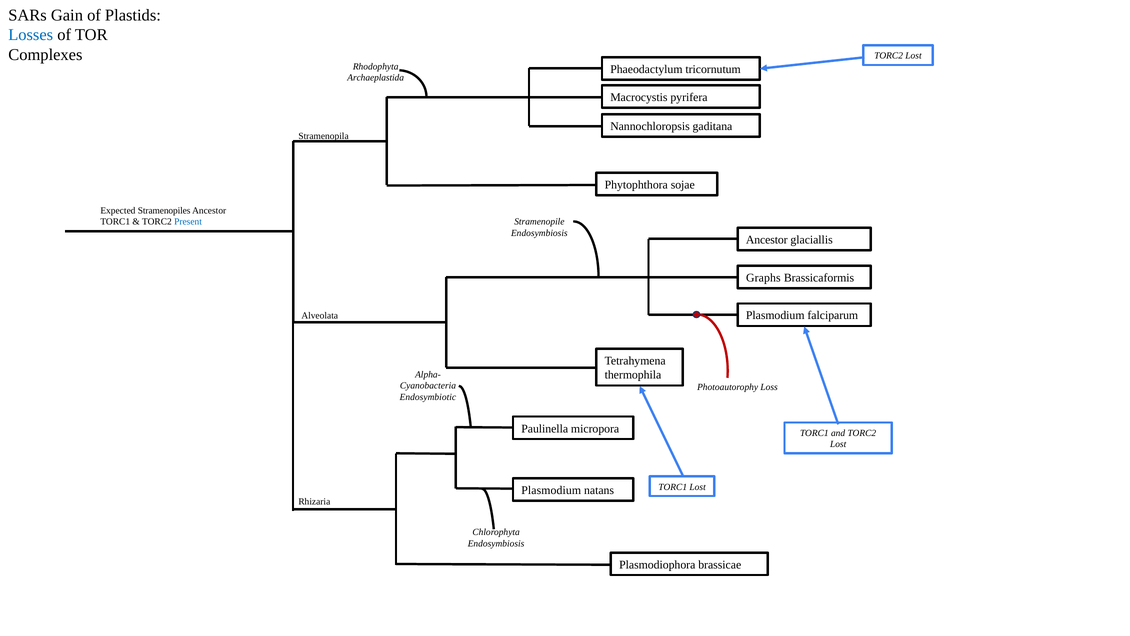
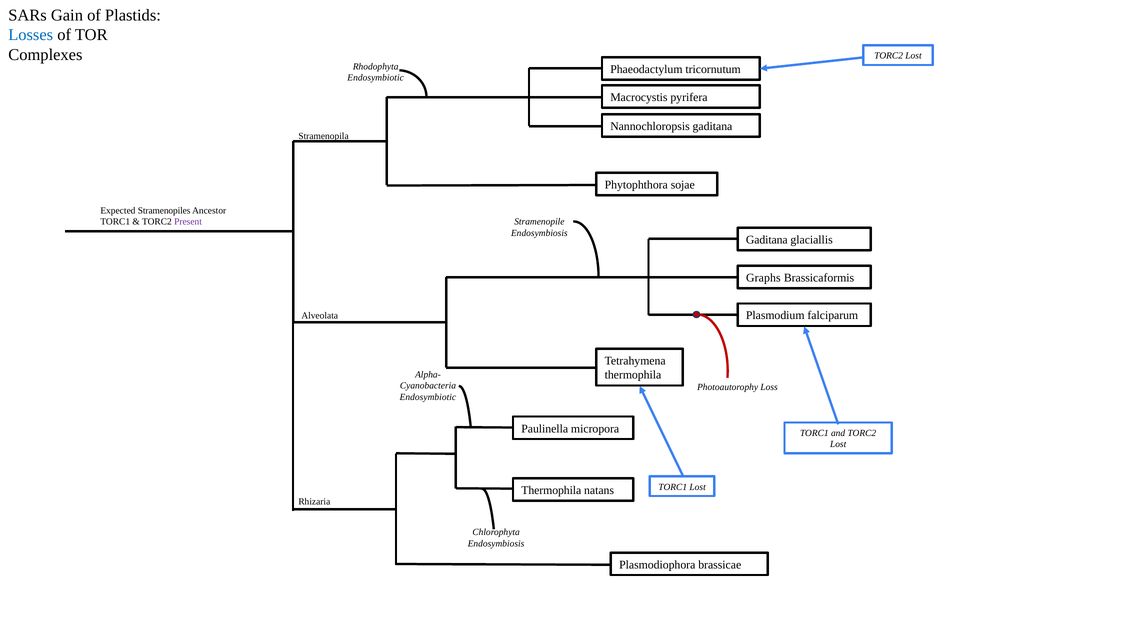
Archaeplastida at (376, 78): Archaeplastida -> Endosymbiotic
Present colour: blue -> purple
Ancestor at (767, 240): Ancestor -> Gaditana
Plasmodium at (551, 490): Plasmodium -> Thermophila
